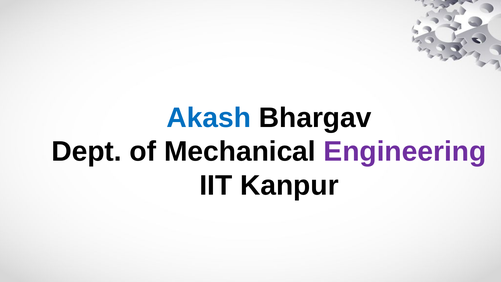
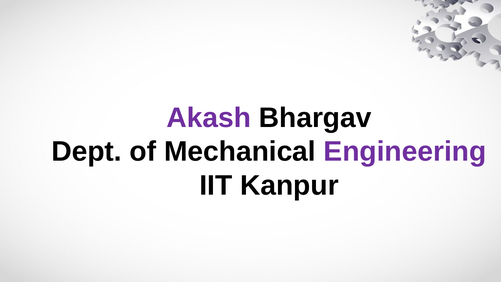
Akash colour: blue -> purple
